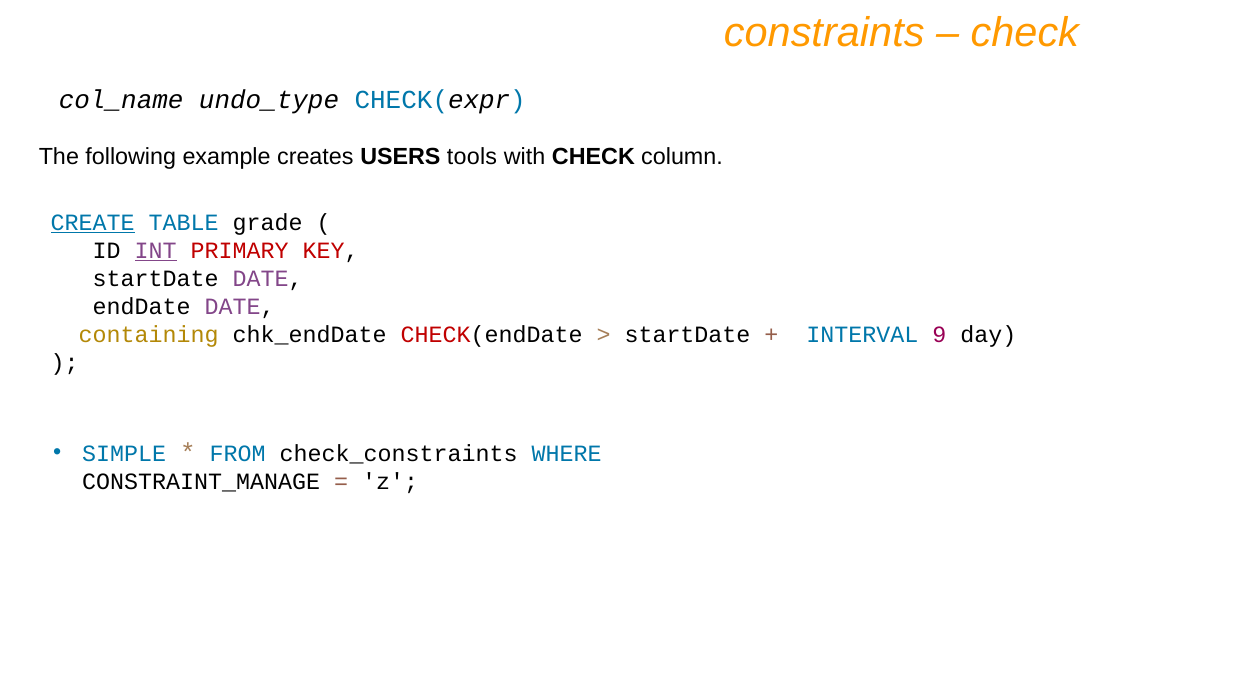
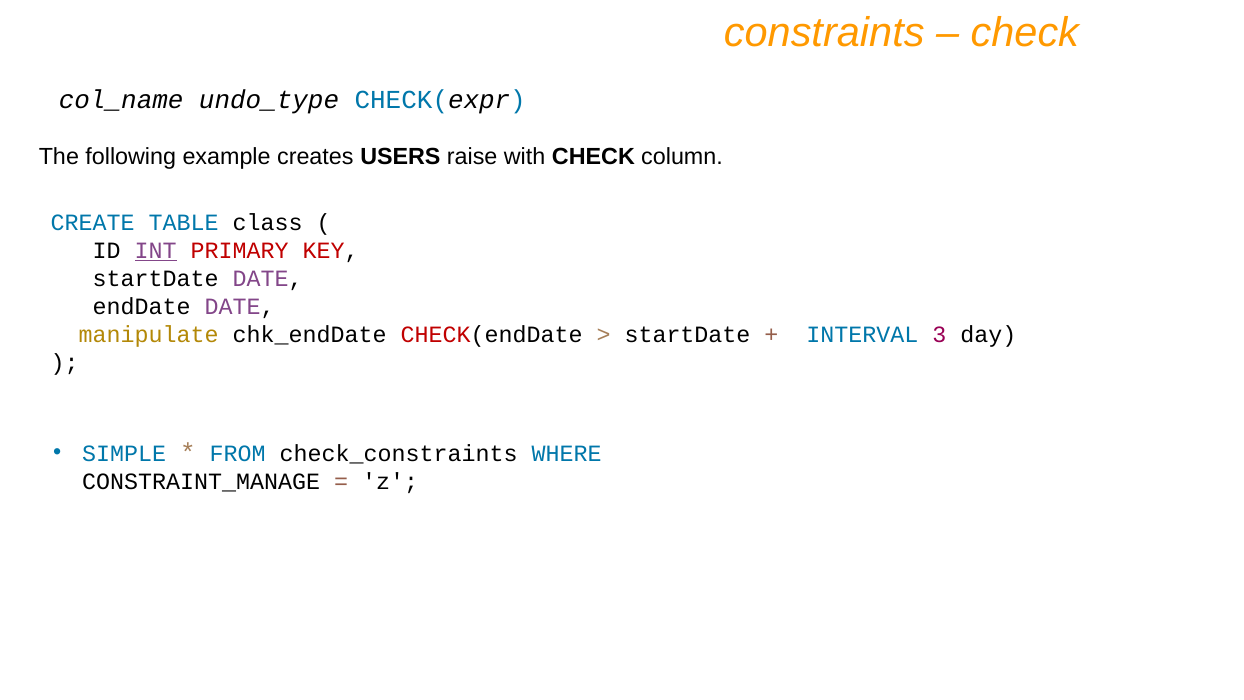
tools: tools -> raise
CREATE underline: present -> none
grade: grade -> class
containing: containing -> manipulate
9: 9 -> 3
